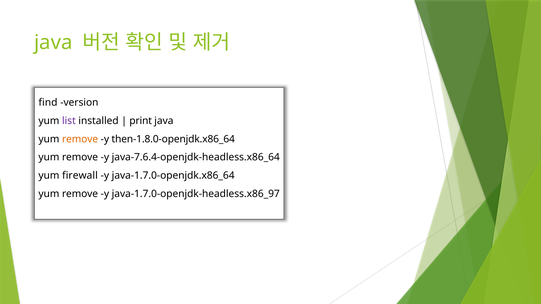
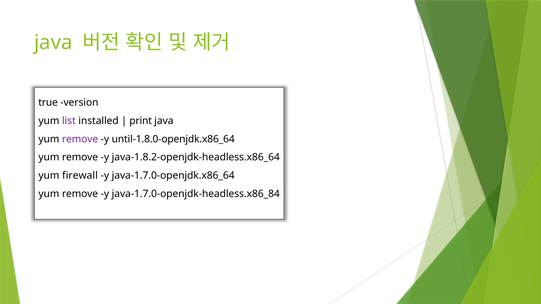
find: find -> true
remove at (80, 139) colour: orange -> purple
then-1.8.0-openjdk.x86_64: then-1.8.0-openjdk.x86_64 -> until-1.8.0-openjdk.x86_64
java-7.6.4-openjdk-headless.x86_64: java-7.6.4-openjdk-headless.x86_64 -> java-1.8.2-openjdk-headless.x86_64
java-1.7.0-openjdk-headless.x86_97: java-1.7.0-openjdk-headless.x86_97 -> java-1.7.0-openjdk-headless.x86_84
